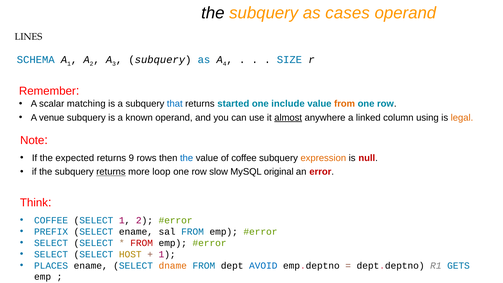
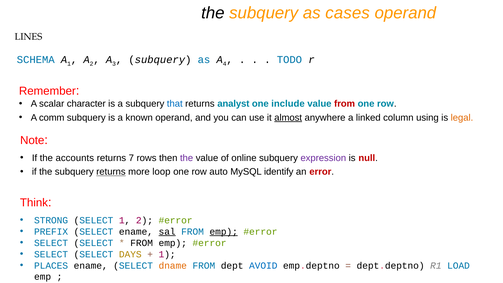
SIZE: SIZE -> TODO
matching: matching -> character
started: started -> analyst
from at (345, 104) colour: orange -> red
venue: venue -> comm
expected: expected -> accounts
9: 9 -> 7
the at (187, 158) colour: blue -> purple
of coffee: coffee -> online
expression colour: orange -> purple
slow: slow -> auto
original: original -> identify
COFFEE at (51, 220): COFFEE -> STRONG
sal underline: none -> present
emp at (224, 232) underline: none -> present
FROM at (142, 243) colour: red -> black
HOST: HOST -> DAYS
GETS: GETS -> LOAD
